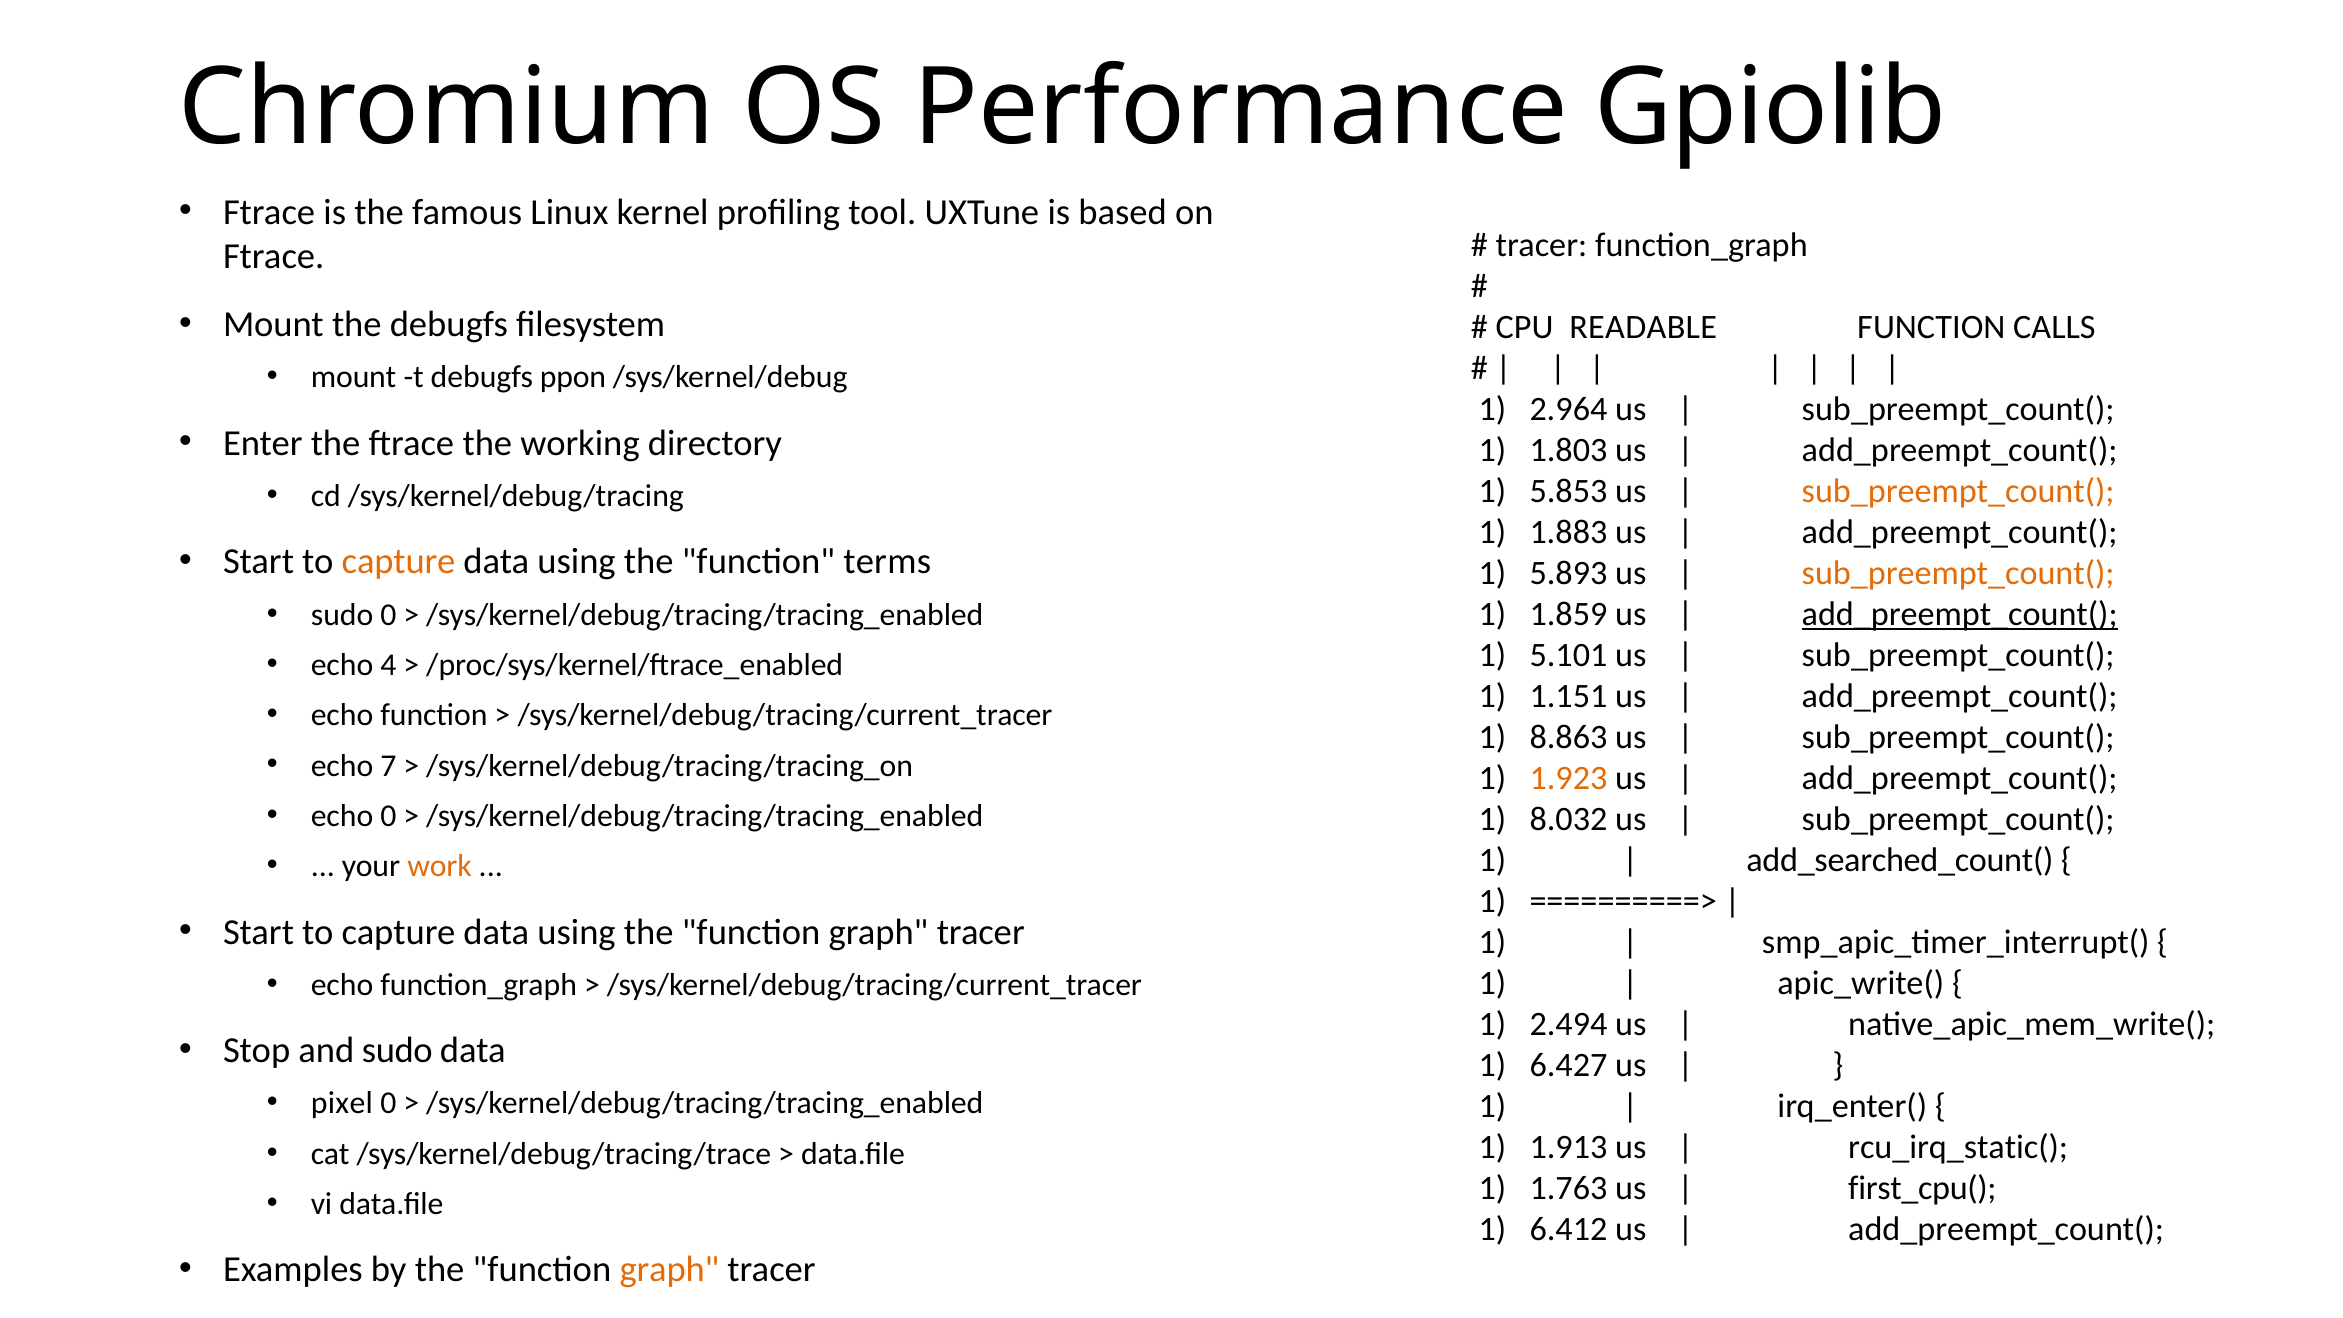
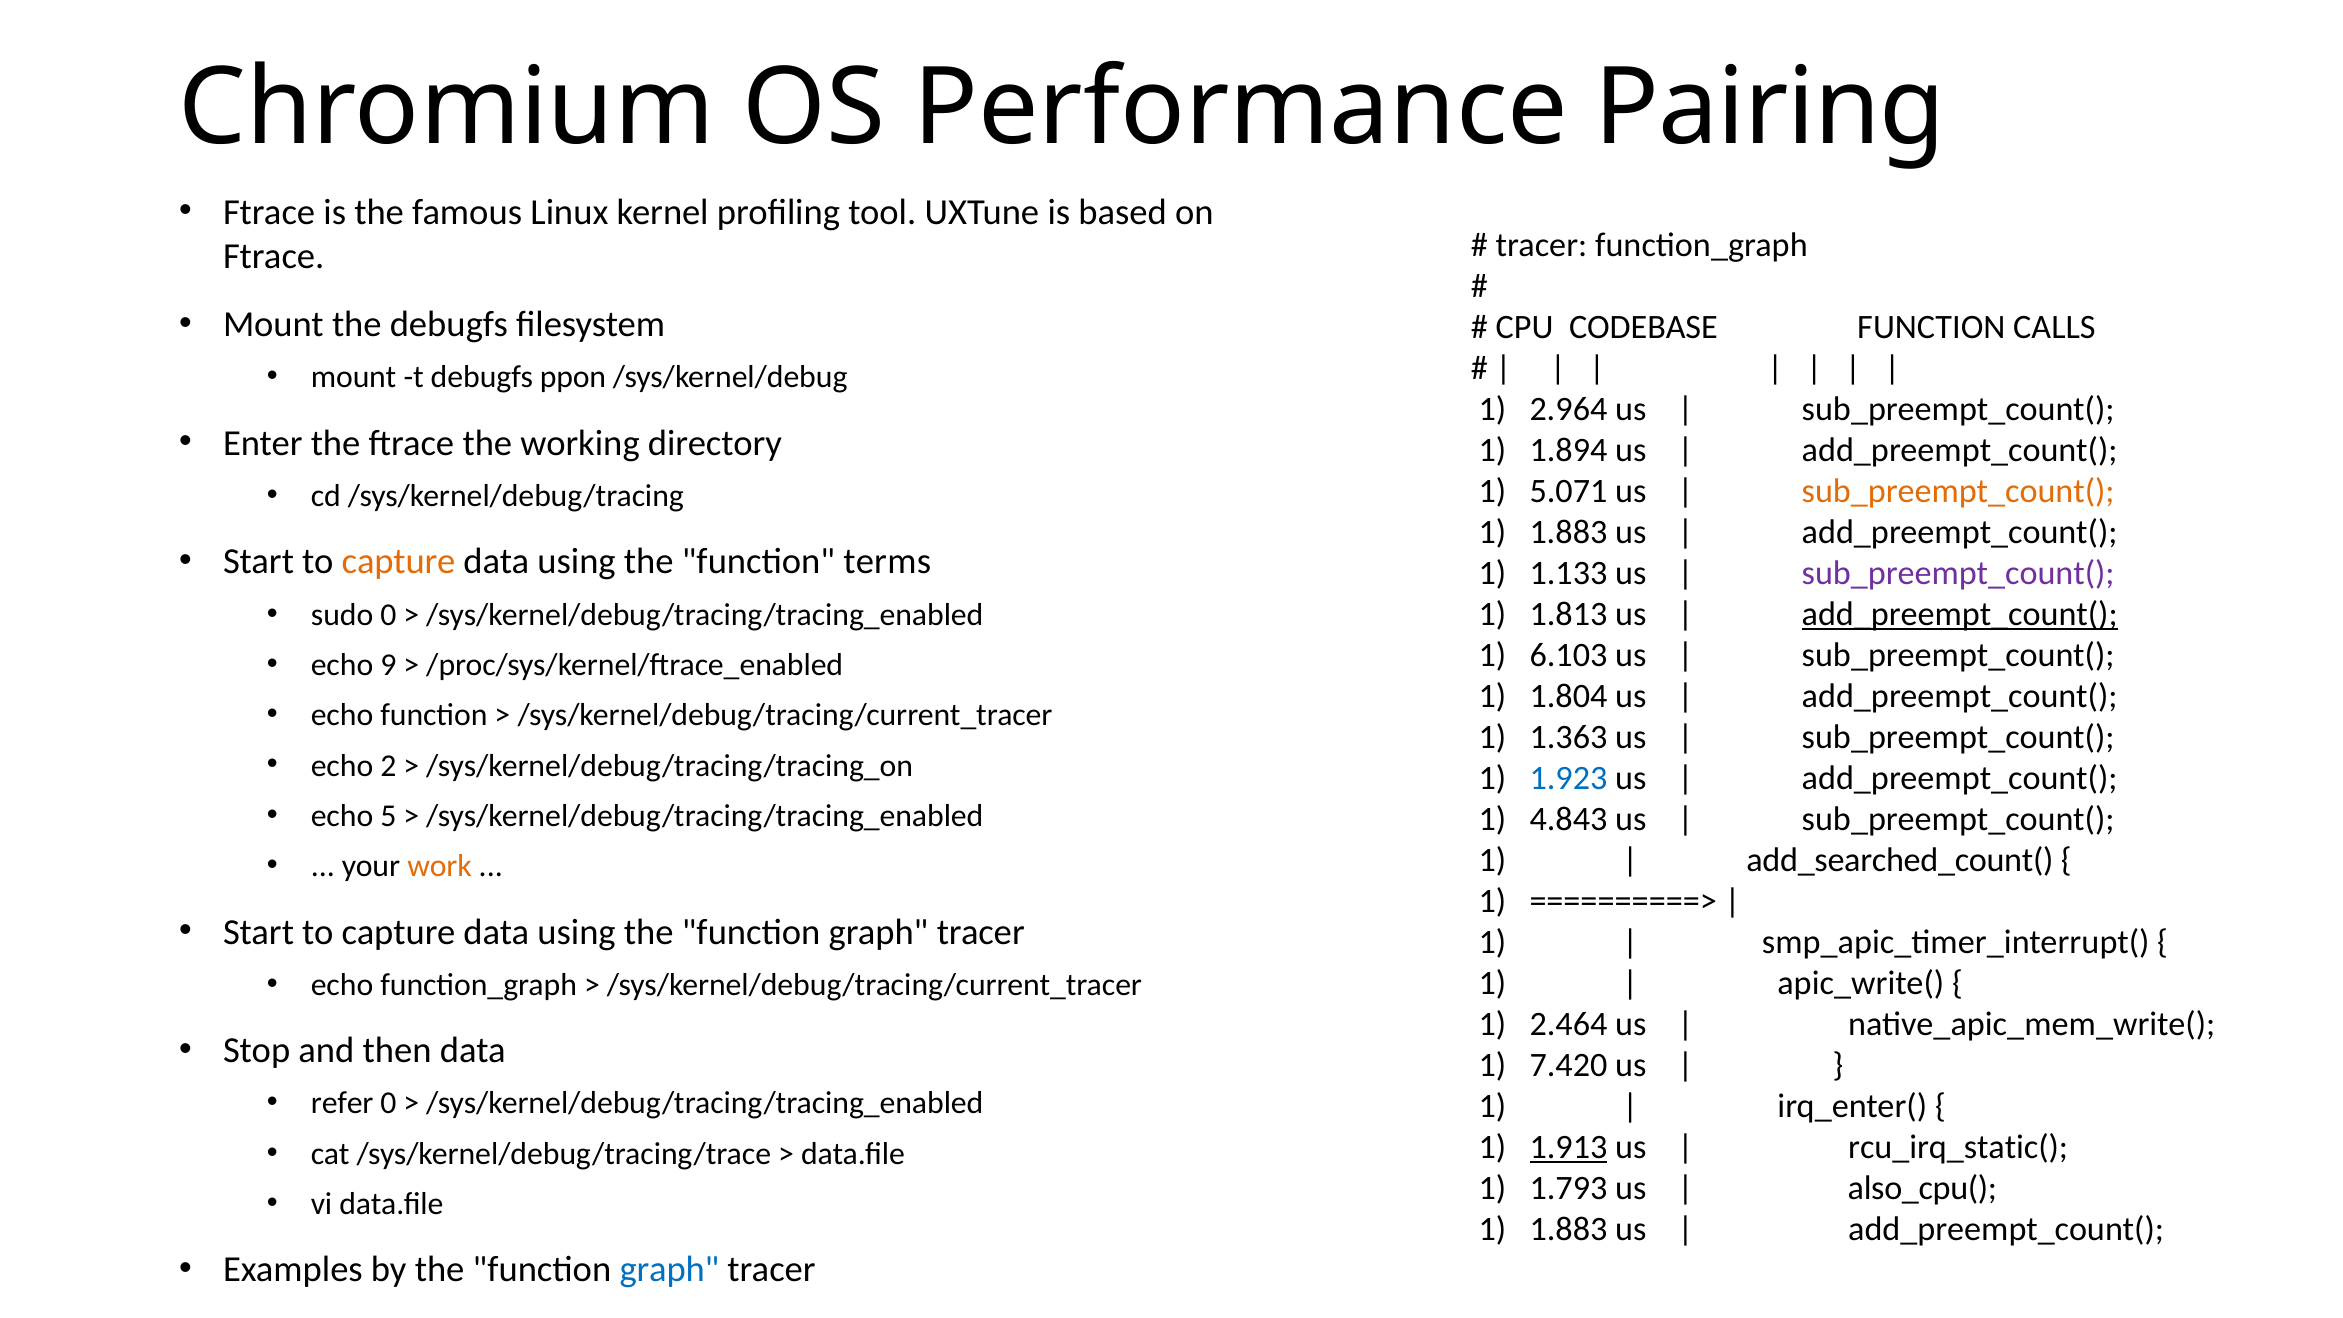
Gpiolib: Gpiolib -> Pairing
READABLE: READABLE -> CODEBASE
1.803: 1.803 -> 1.894
5.853: 5.853 -> 5.071
5.893: 5.893 -> 1.133
sub_preempt_count( at (1958, 573) colour: orange -> purple
1.859: 1.859 -> 1.813
5.101: 5.101 -> 6.103
4: 4 -> 9
1.151: 1.151 -> 1.804
8.863: 8.863 -> 1.363
7: 7 -> 2
1.923 colour: orange -> blue
echo 0: 0 -> 5
8.032: 8.032 -> 4.843
2.494: 2.494 -> 2.464
and sudo: sudo -> then
6.427: 6.427 -> 7.420
pixel: pixel -> refer
1.913 underline: none -> present
1.763: 1.763 -> 1.793
first_cpu(: first_cpu( -> also_cpu(
6.412 at (1568, 1229): 6.412 -> 1.883
graph at (669, 1270) colour: orange -> blue
